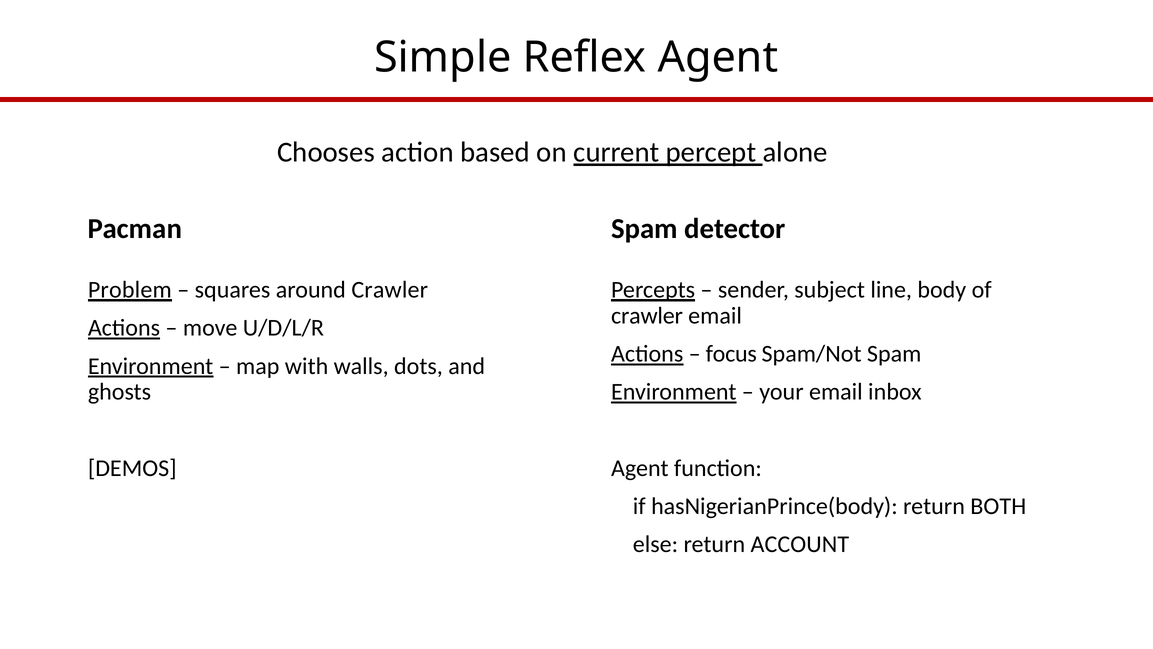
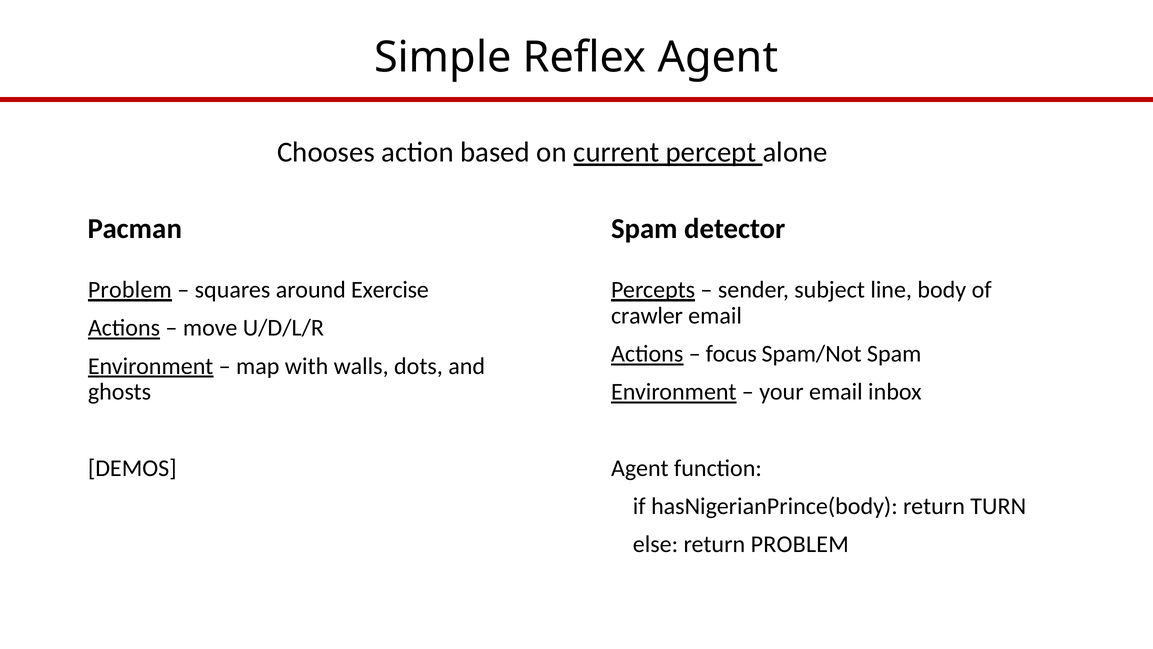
around Crawler: Crawler -> Exercise
BOTH: BOTH -> TURN
return ACCOUNT: ACCOUNT -> PROBLEM
